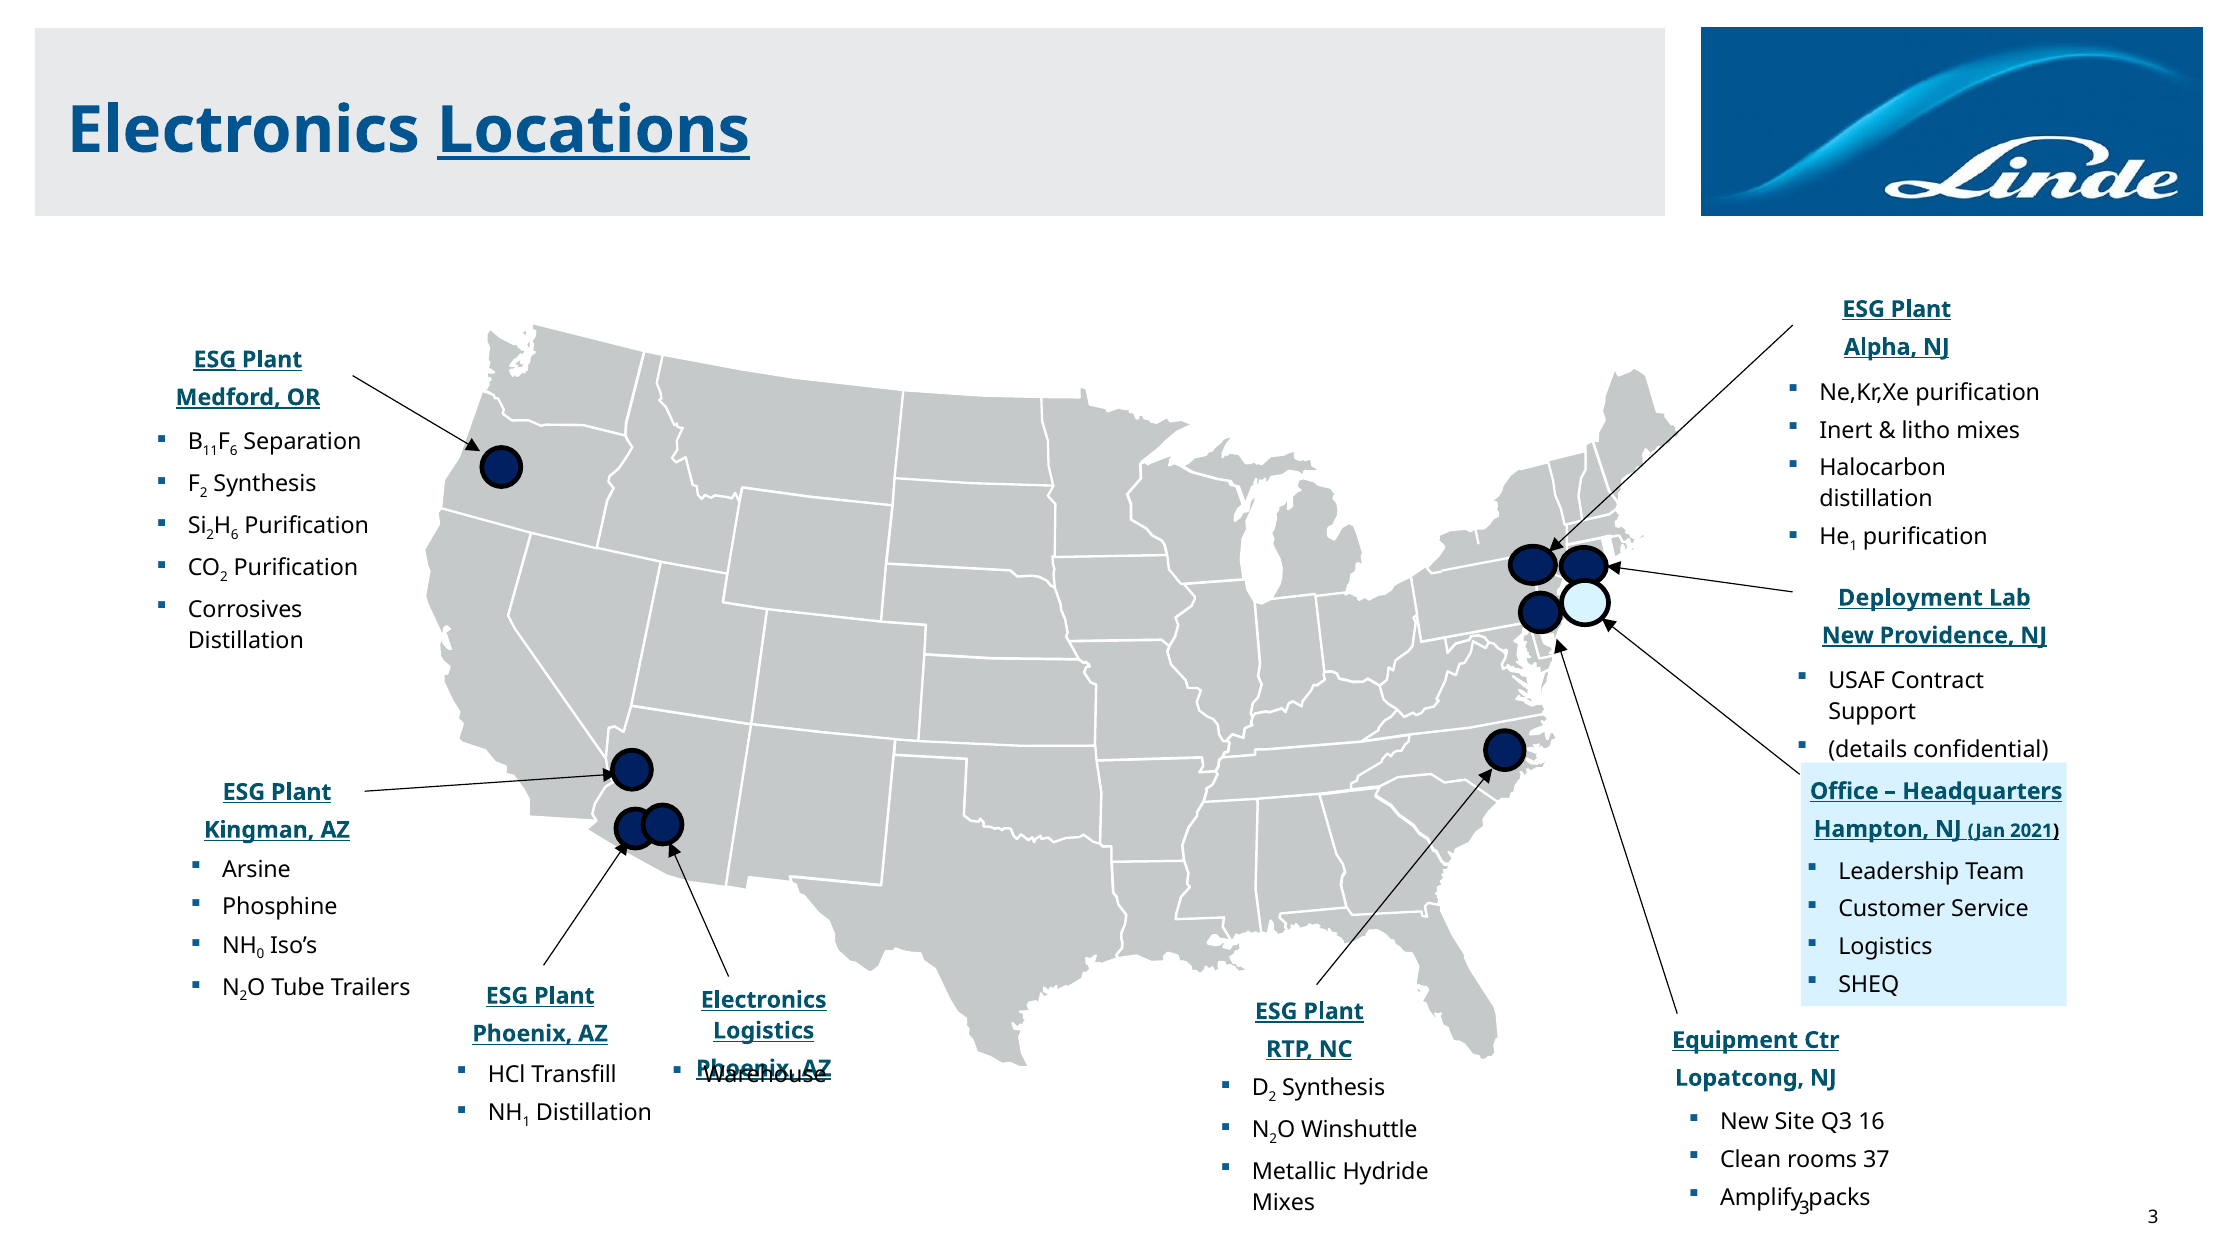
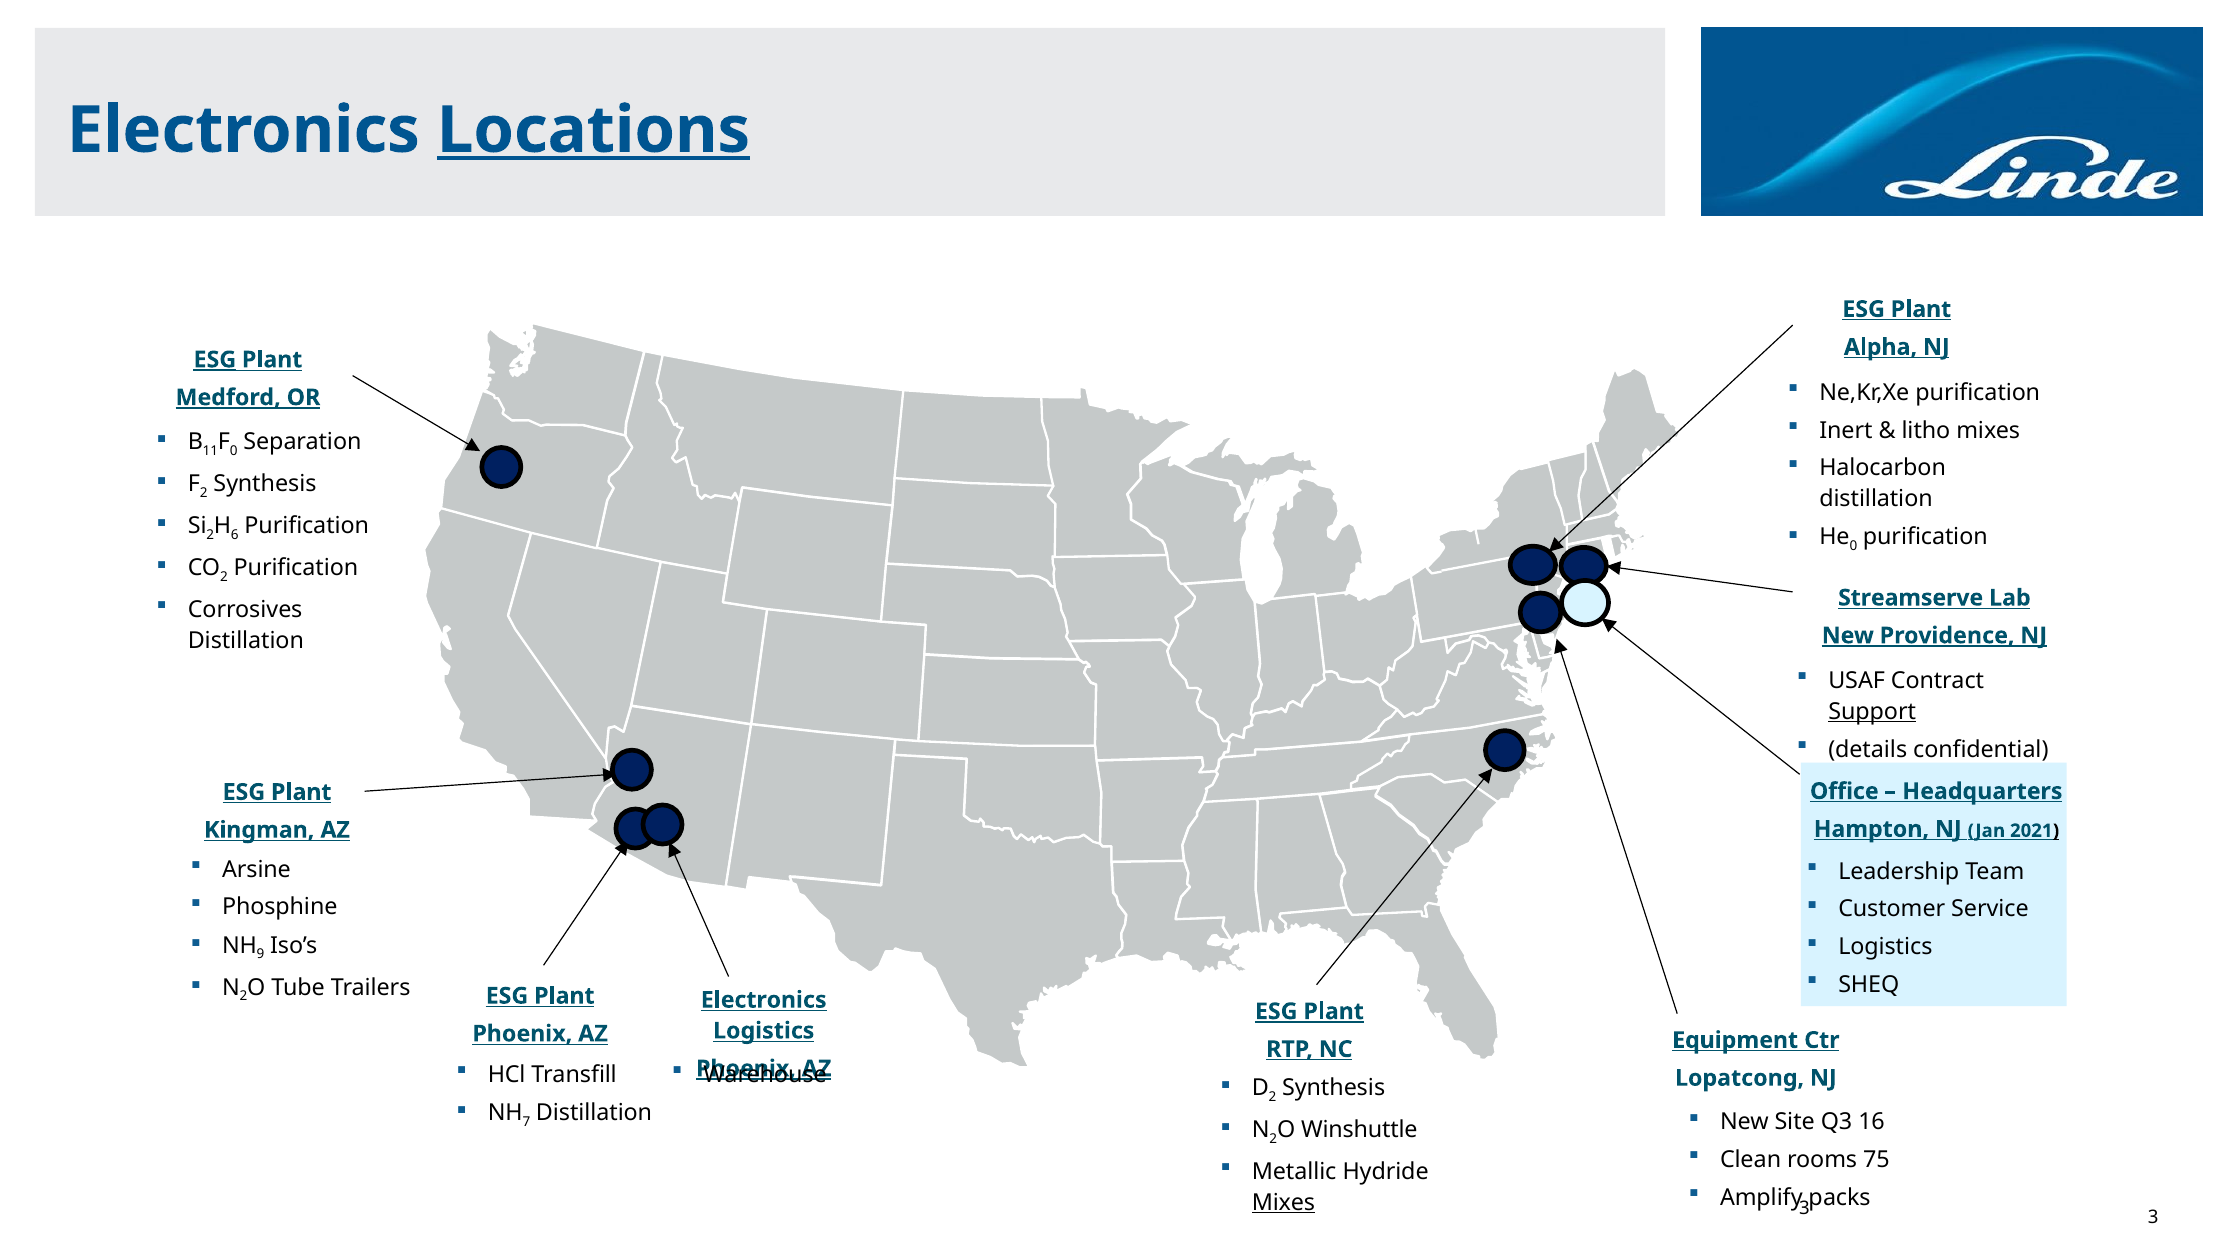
6 at (234, 451): 6 -> 0
1 at (1853, 546): 1 -> 0
Deployment: Deployment -> Streamserve
Support underline: none -> present
0: 0 -> 9
1 at (526, 1121): 1 -> 7
37: 37 -> 75
Mixes at (1283, 1202) underline: none -> present
